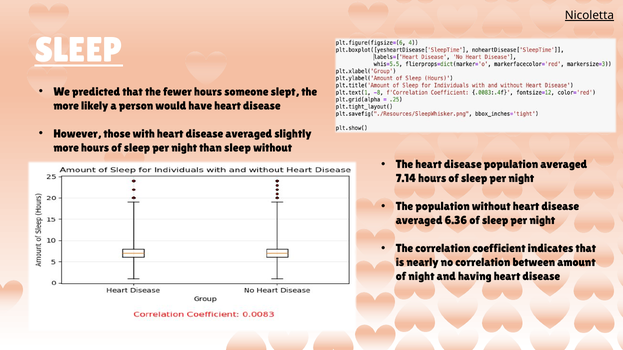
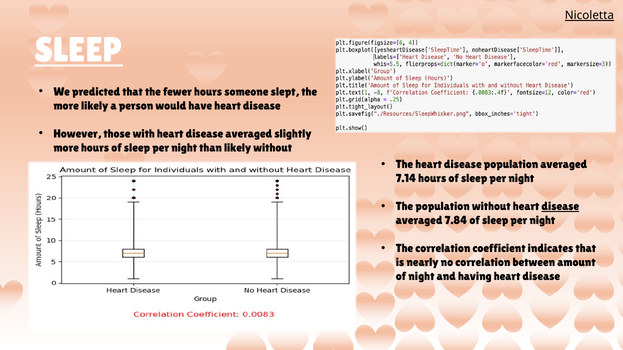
than sleep: sleep -> likely
disease at (560, 207) underline: none -> present
6.36: 6.36 -> 7.84
